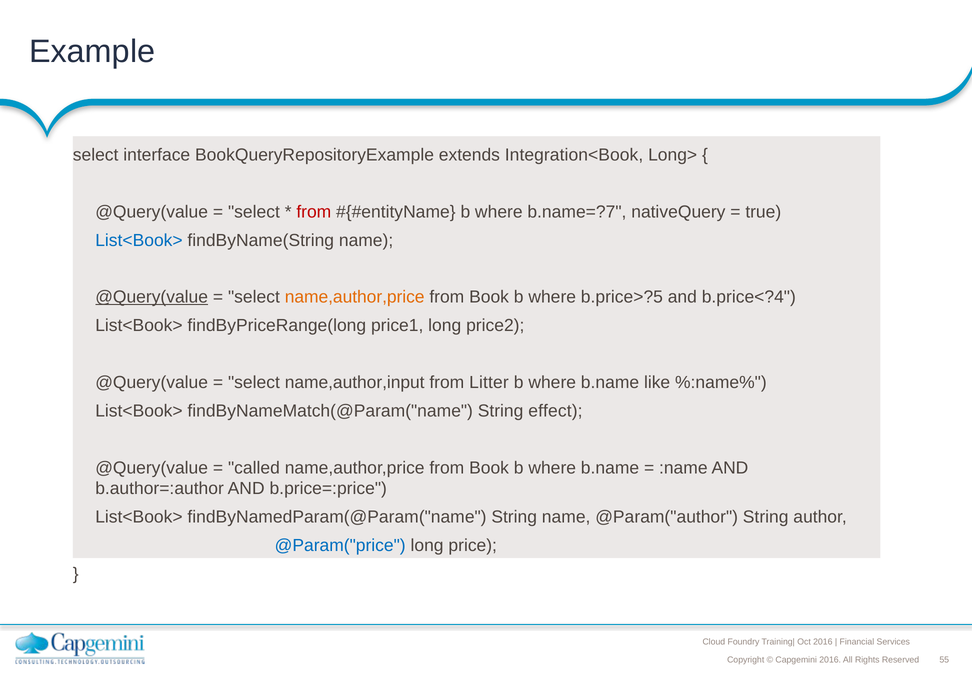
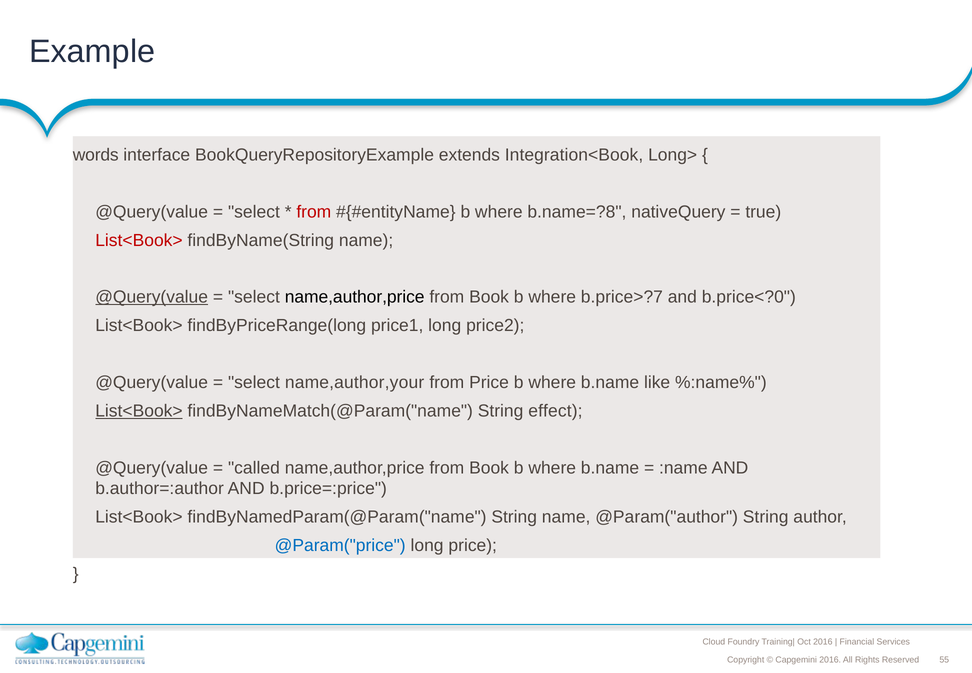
select at (96, 155): select -> words
b.name=?7: b.name=?7 -> b.name=?8
List<Book> at (139, 240) colour: blue -> red
name,author,price at (355, 297) colour: orange -> black
b.price>?5: b.price>?5 -> b.price>?7
b.price<?4: b.price<?4 -> b.price<?0
name,author,input: name,author,input -> name,author,your
from Litter: Litter -> Price
List<Book> at (139, 411) underline: none -> present
